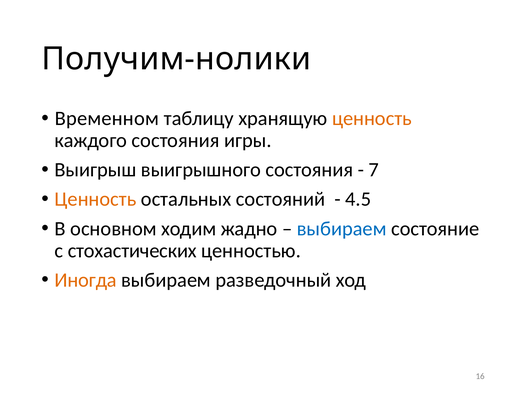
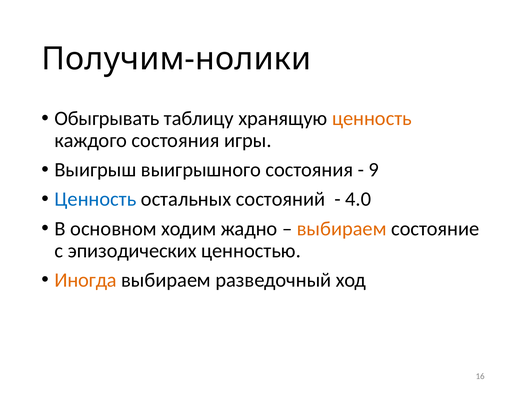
Временном: Временном -> Обыгрывать
7: 7 -> 9
Ценность at (95, 199) colour: orange -> blue
4.5: 4.5 -> 4.0
выбираем at (342, 229) colour: blue -> orange
стохастических: стохастических -> эпизодических
